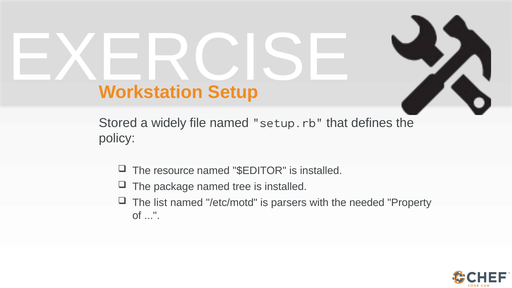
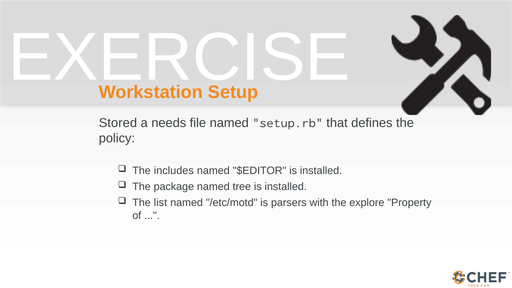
widely: widely -> needs
resource: resource -> includes
needed: needed -> explore
